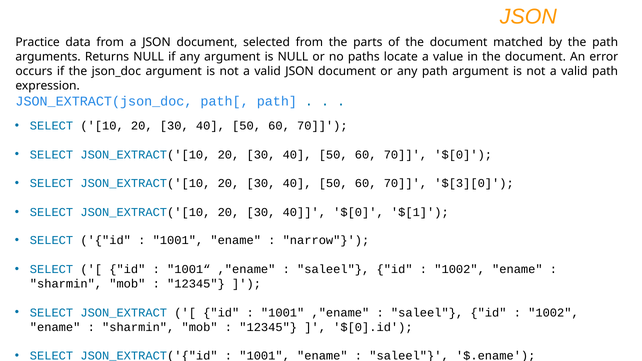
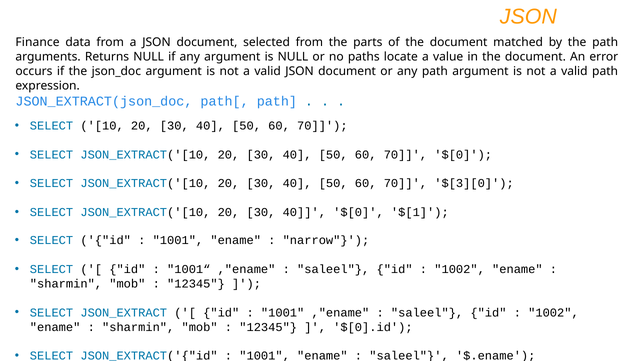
Practice: Practice -> Finance
